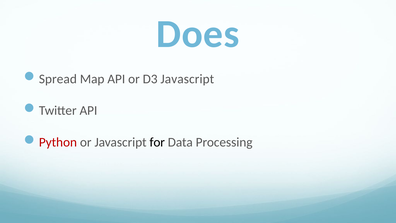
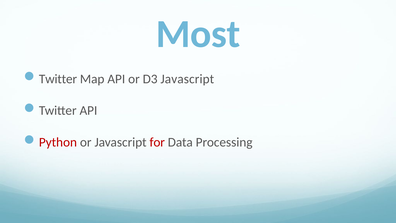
Does: Does -> Most
Spread at (58, 79): Spread -> Twitter
for colour: black -> red
